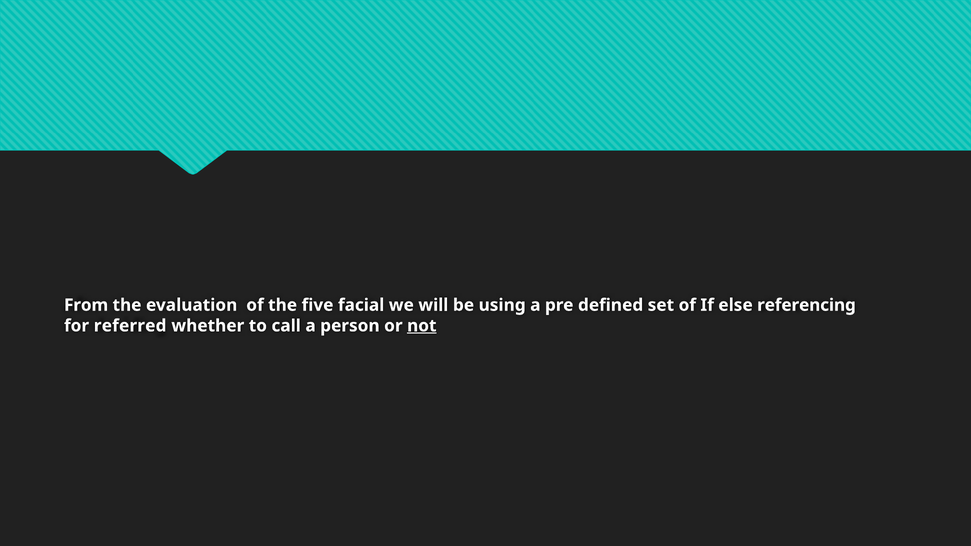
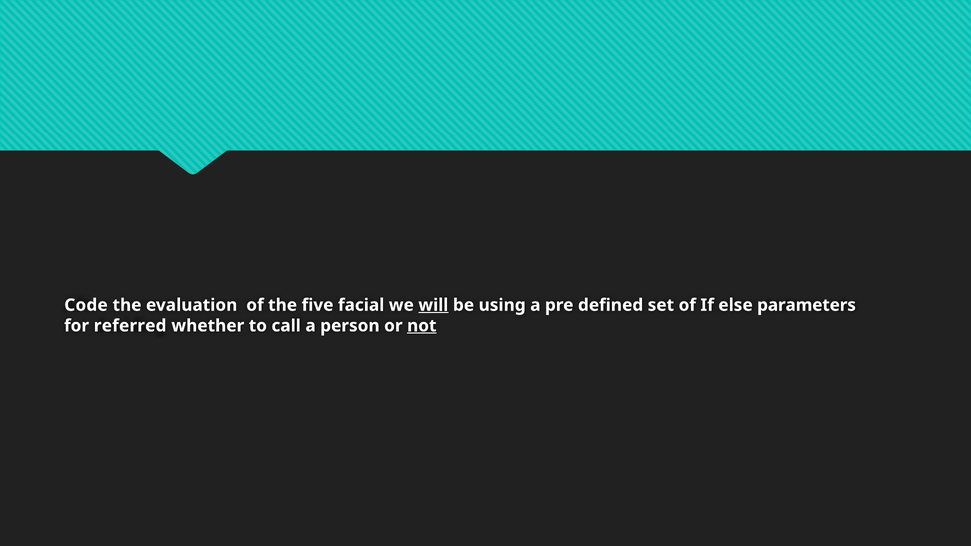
From: From -> Code
will underline: none -> present
referencing: referencing -> parameters
